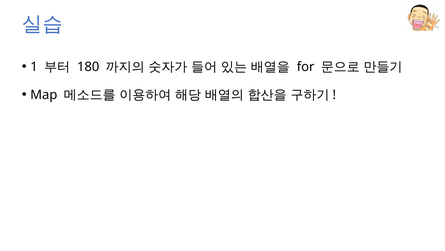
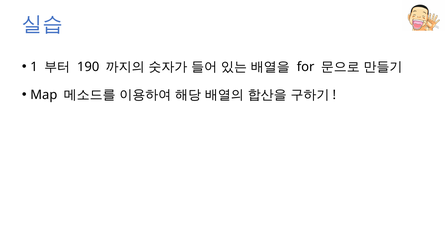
180: 180 -> 190
